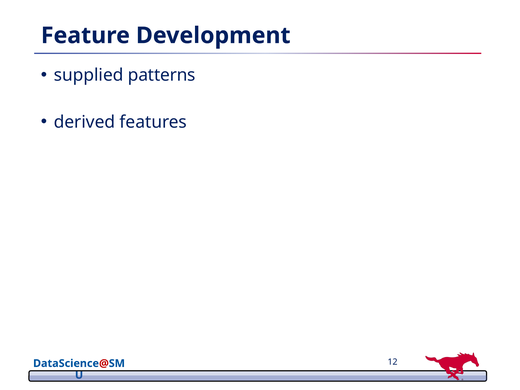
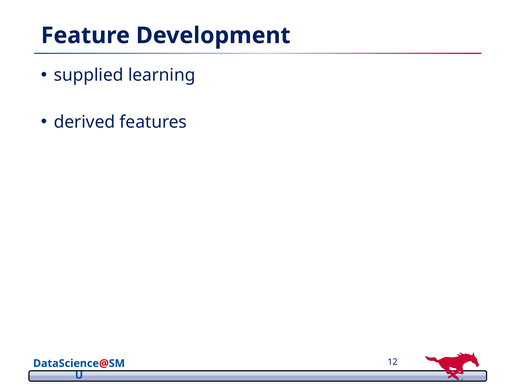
patterns: patterns -> learning
